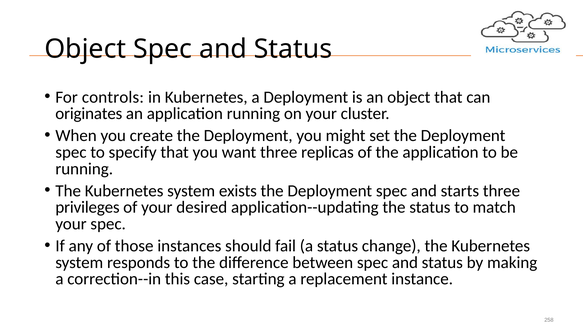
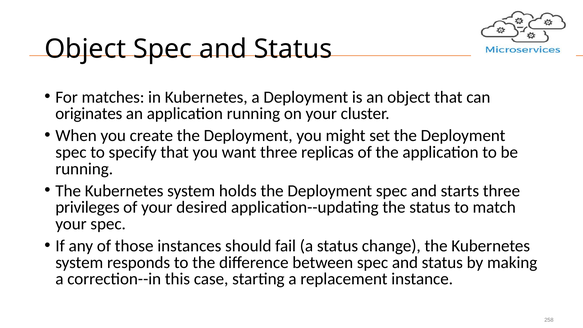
controls: controls -> matches
exists: exists -> holds
